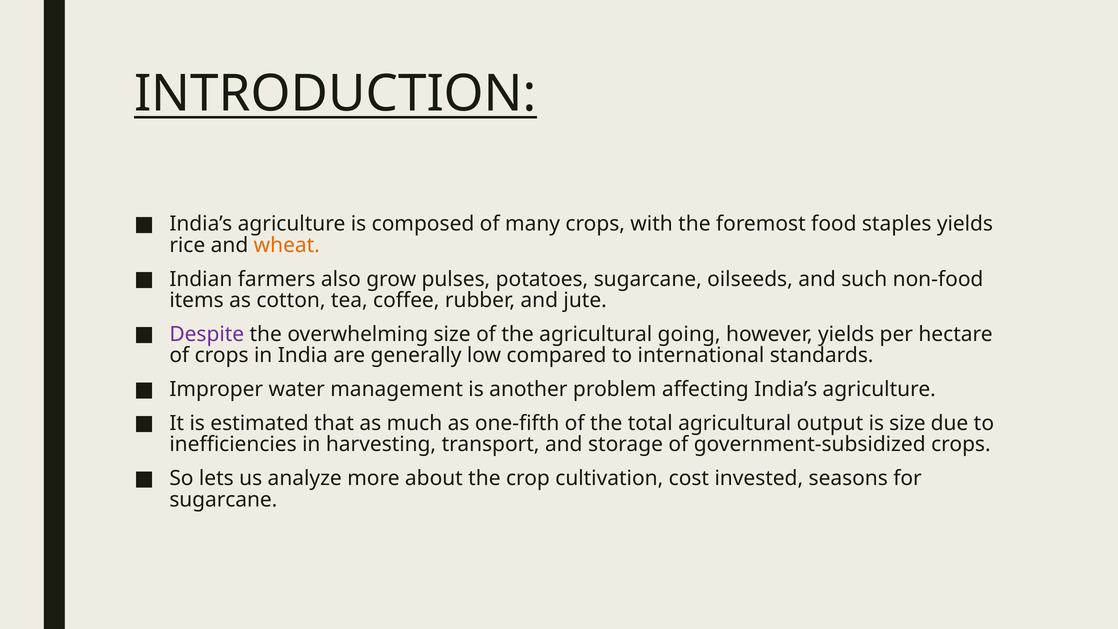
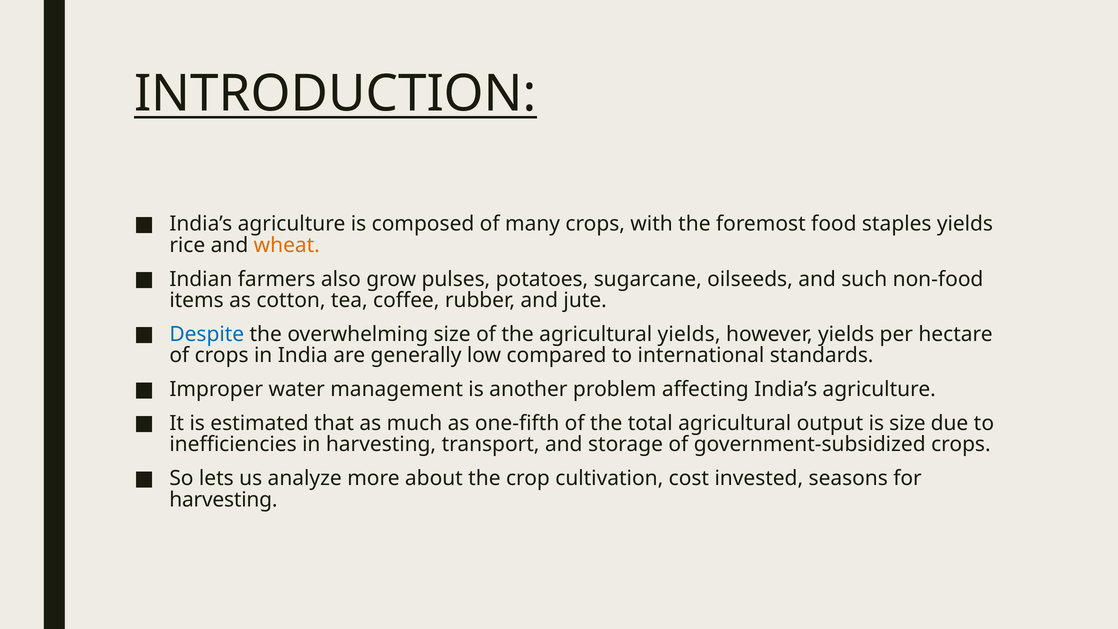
Despite colour: purple -> blue
agricultural going: going -> yields
sugarcane at (223, 500): sugarcane -> harvesting
